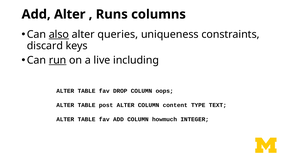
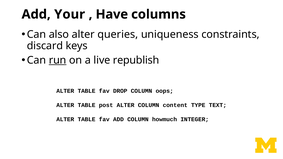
Add Alter: Alter -> Your
Runs: Runs -> Have
also underline: present -> none
including: including -> republish
